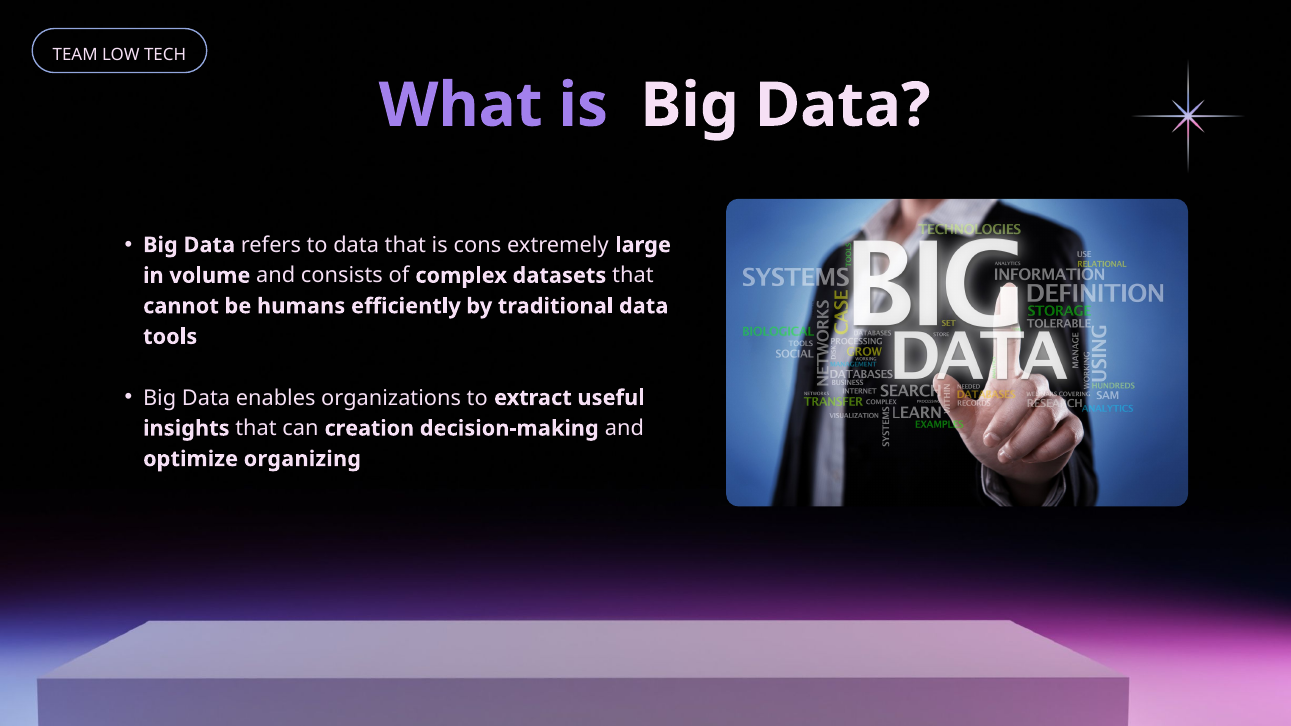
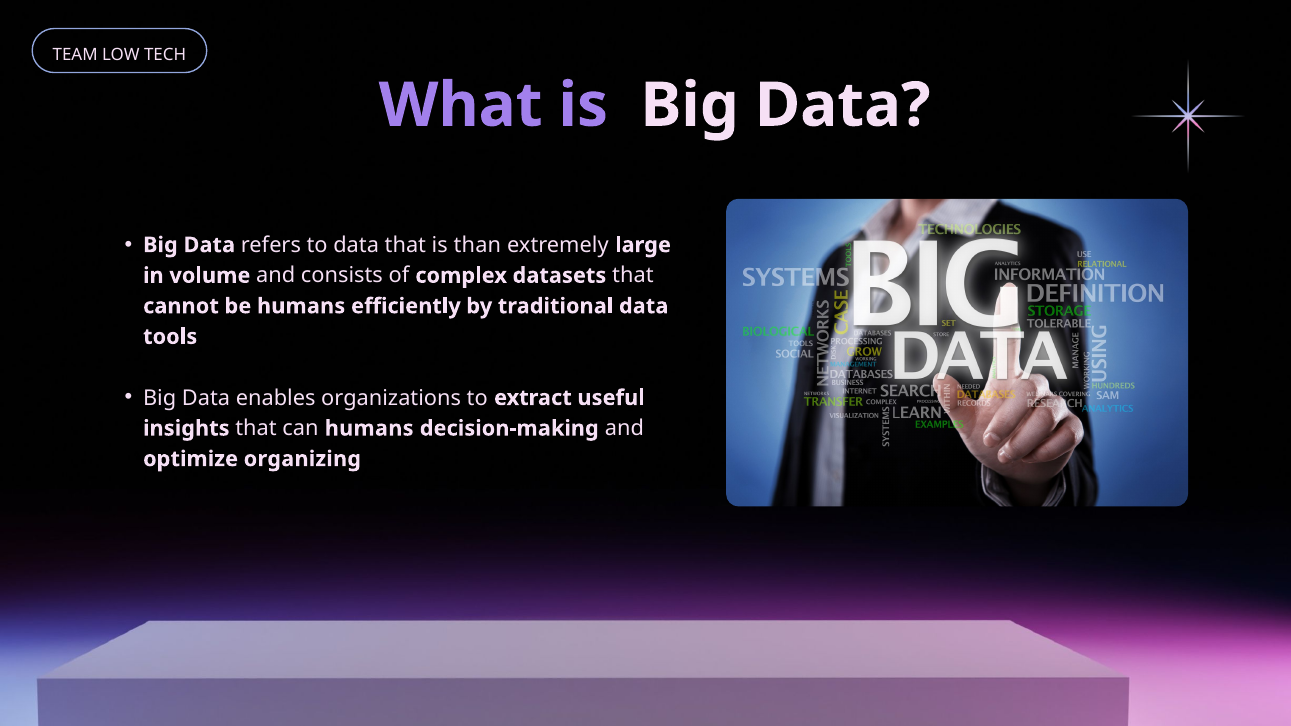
cons: cons -> than
can creation: creation -> humans
